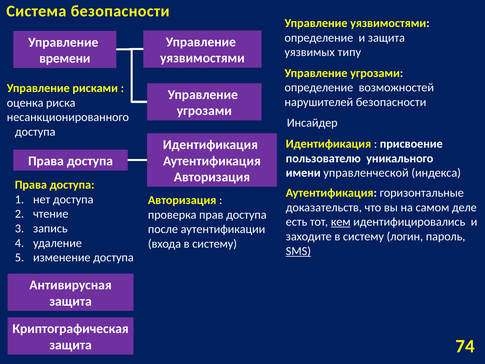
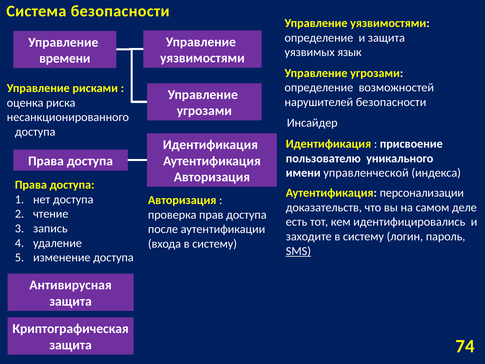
типу: типу -> язык
горизонтальные: горизонтальные -> персонализации
кем underline: present -> none
